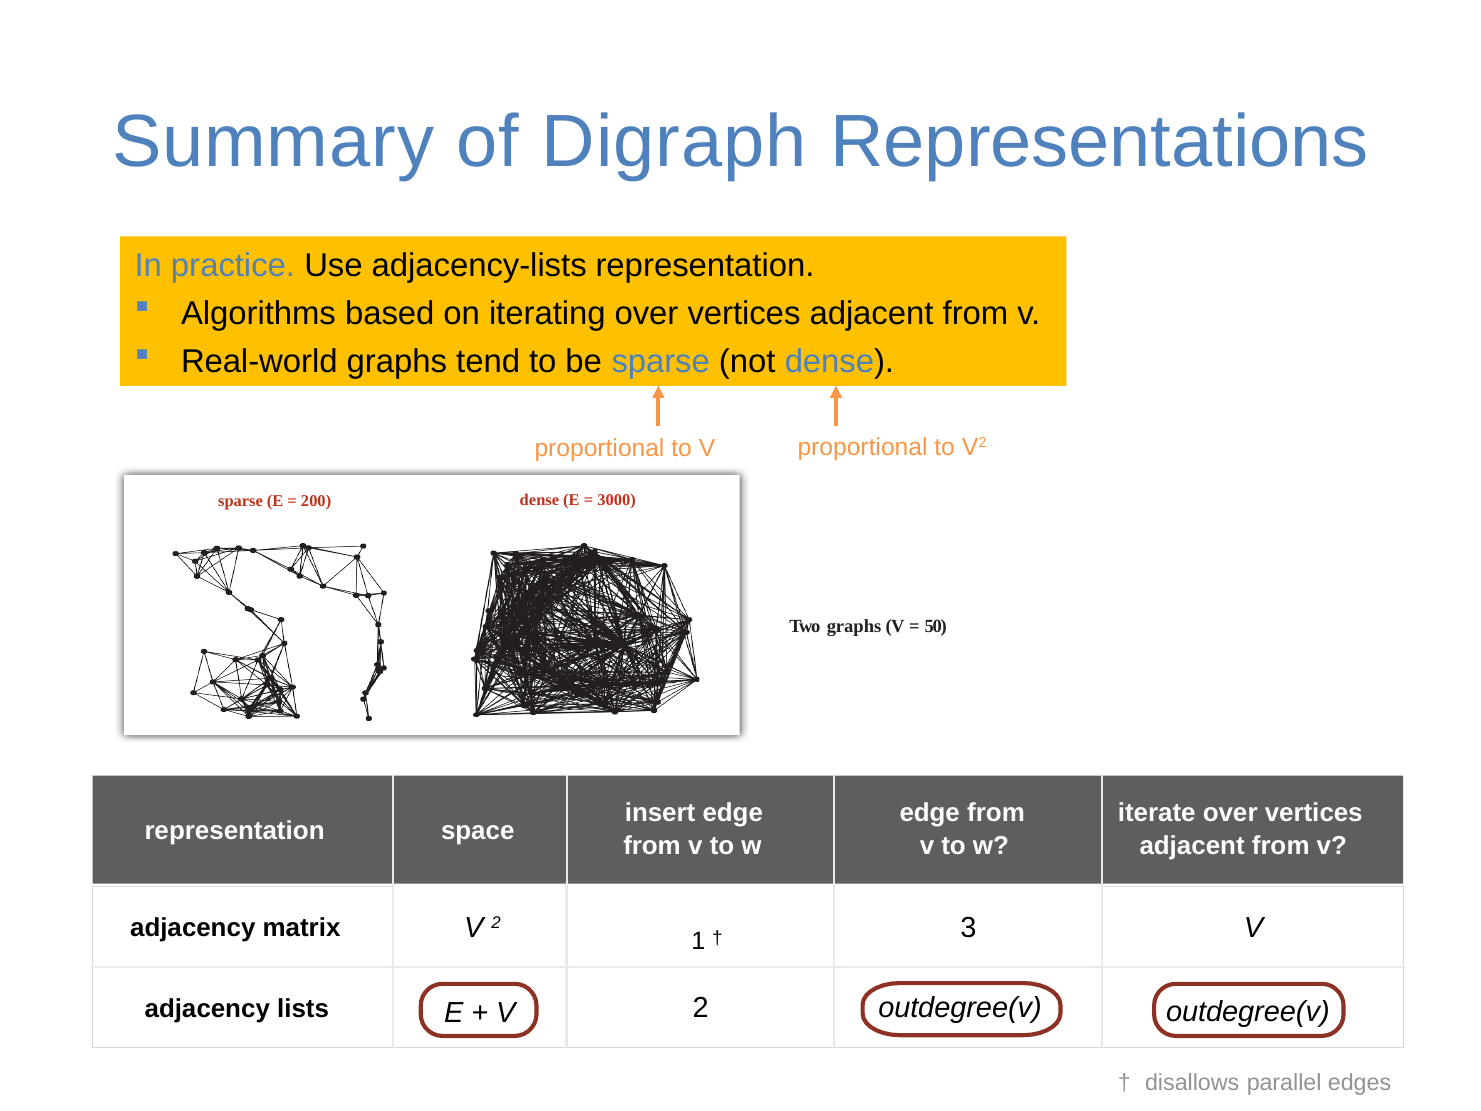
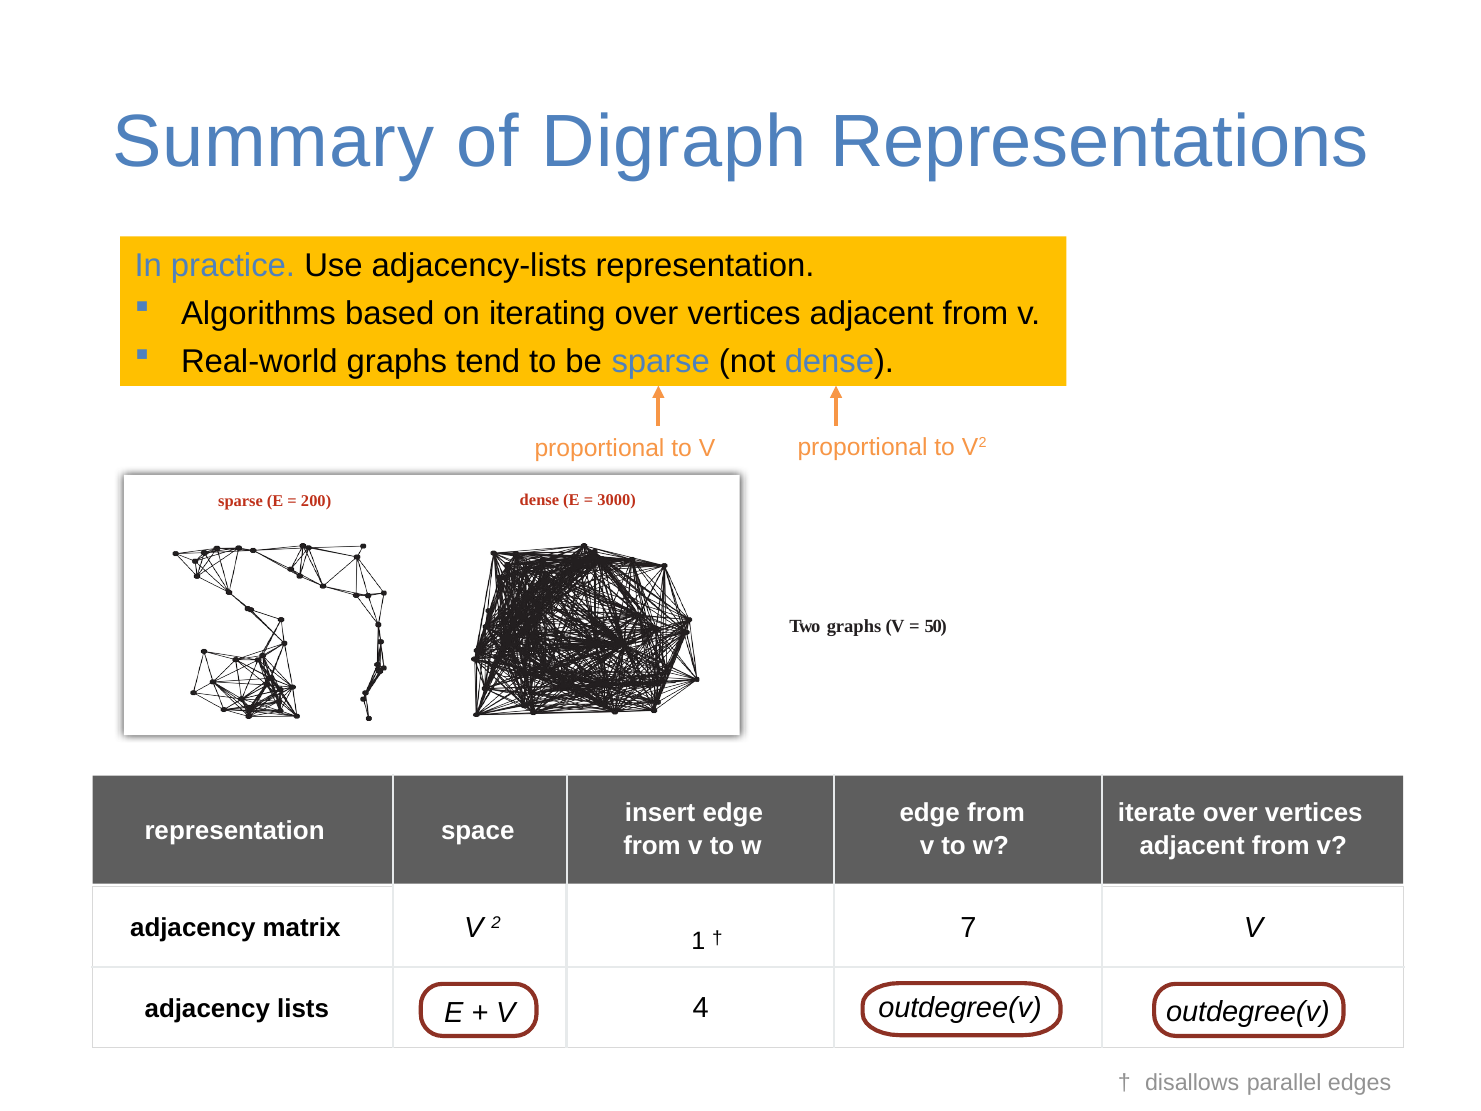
3: 3 -> 7
2 at (701, 1007): 2 -> 4
